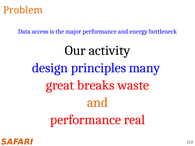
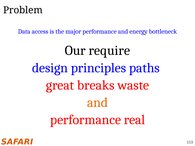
Problem colour: orange -> black
activity: activity -> require
many: many -> paths
